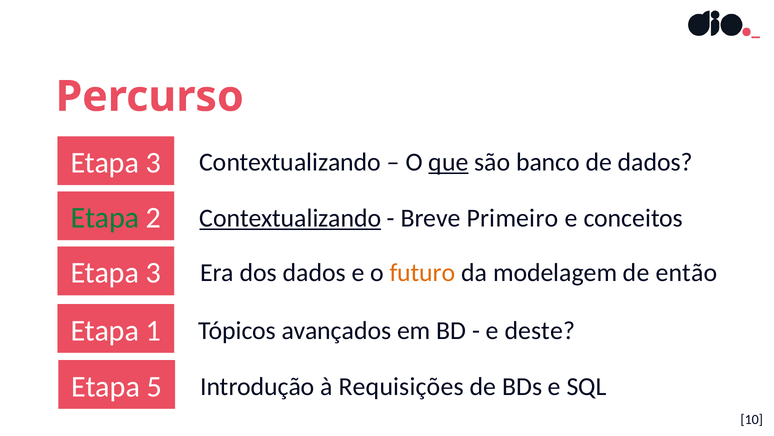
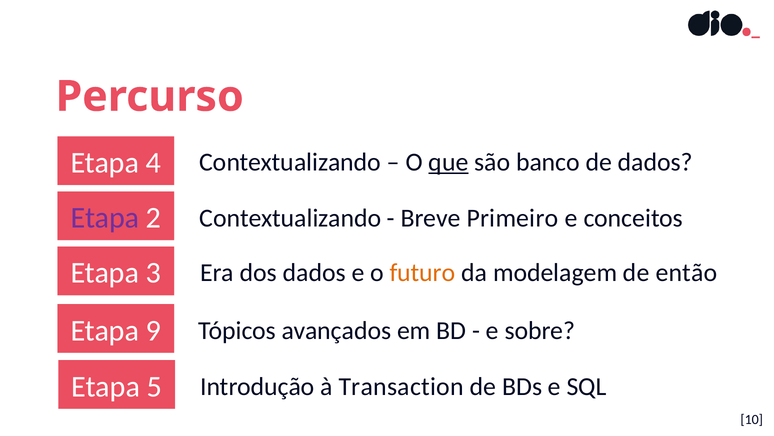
3 at (153, 163): 3 -> 4
Etapa at (105, 218) colour: green -> purple
Contextualizando at (290, 218) underline: present -> none
1: 1 -> 9
deste: deste -> sobre
Requisições: Requisições -> Transaction
